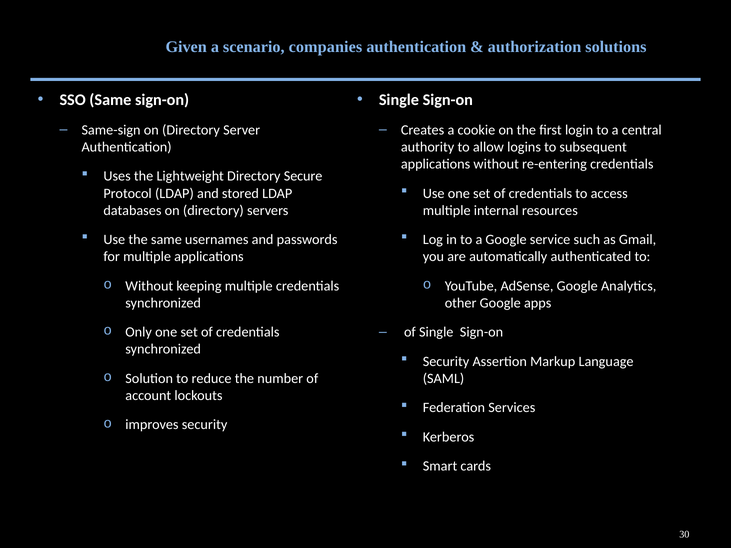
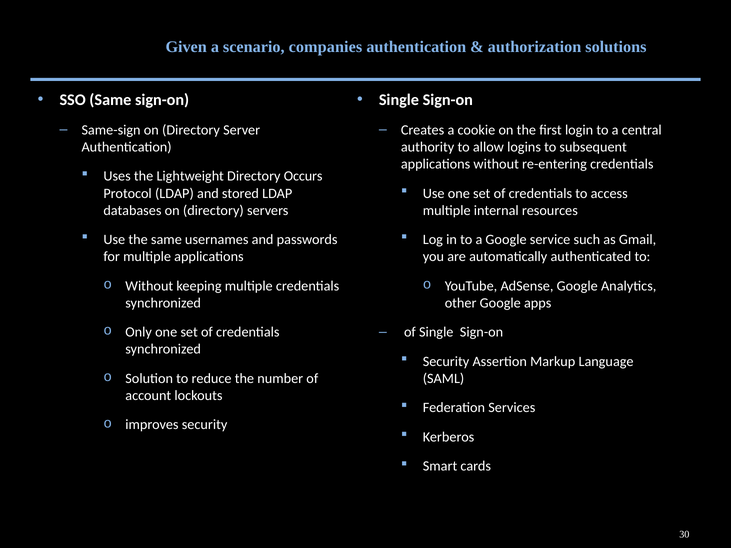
Secure: Secure -> Occurs
